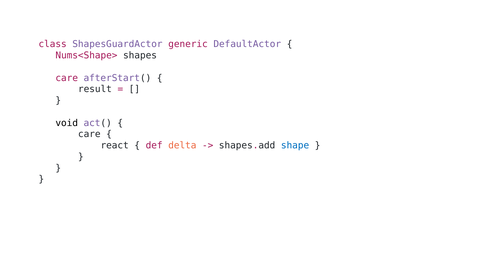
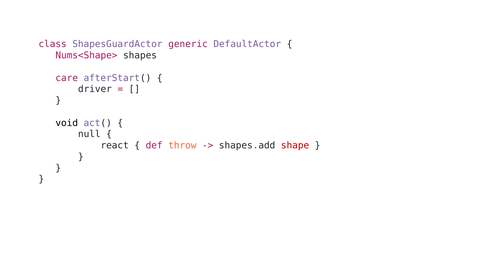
result: result -> driver
care at (89, 134): care -> null
delta: delta -> throw
shape colour: blue -> red
